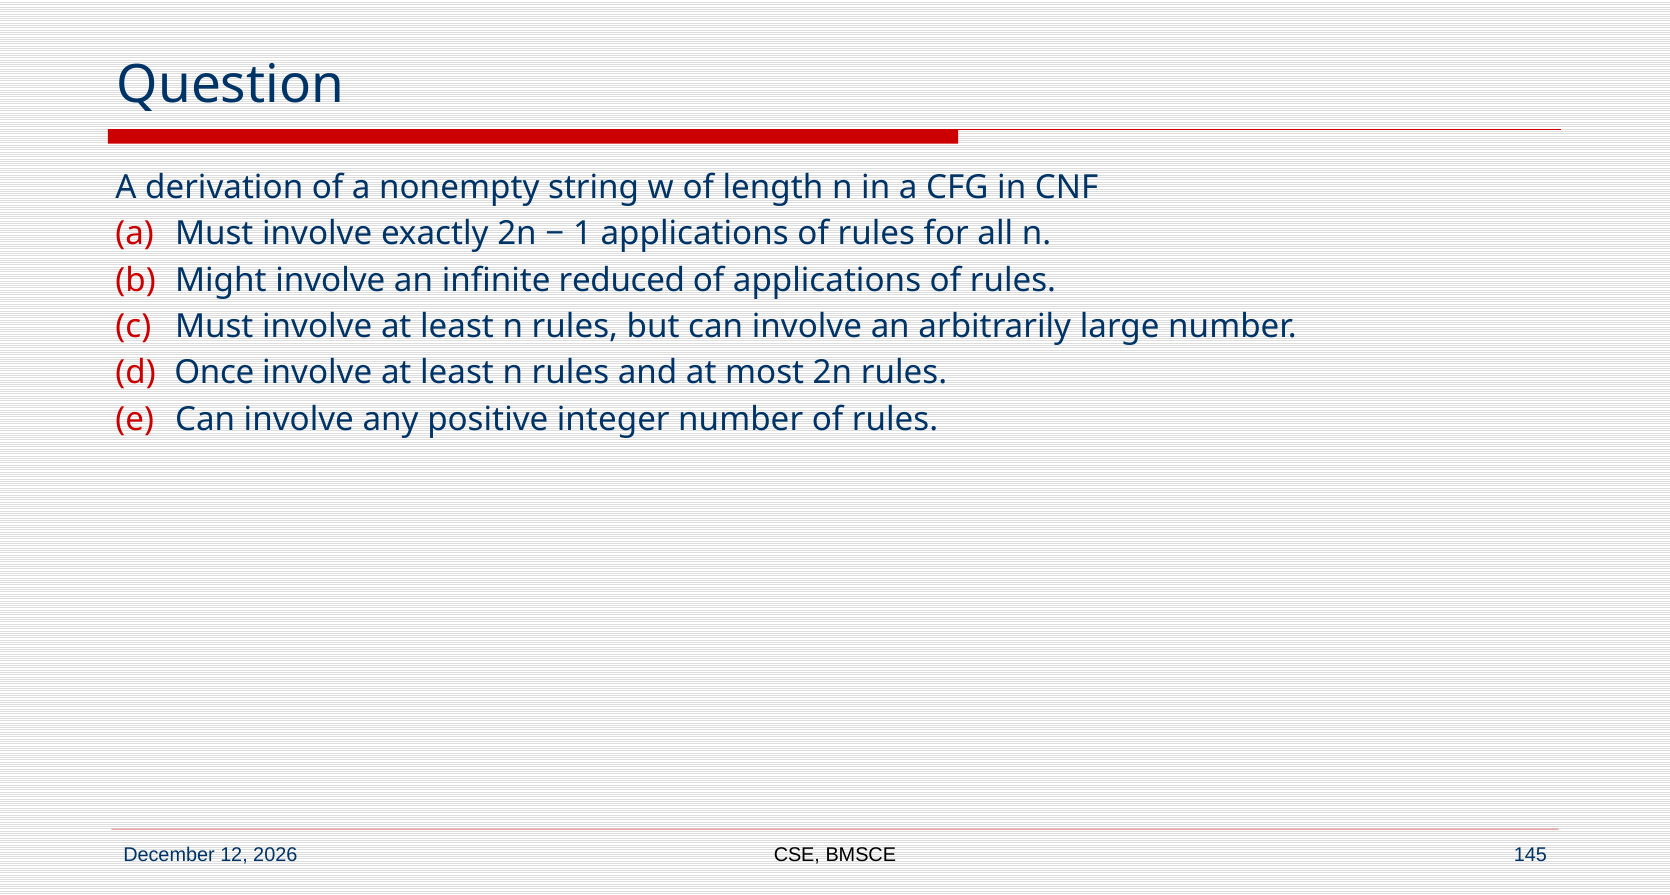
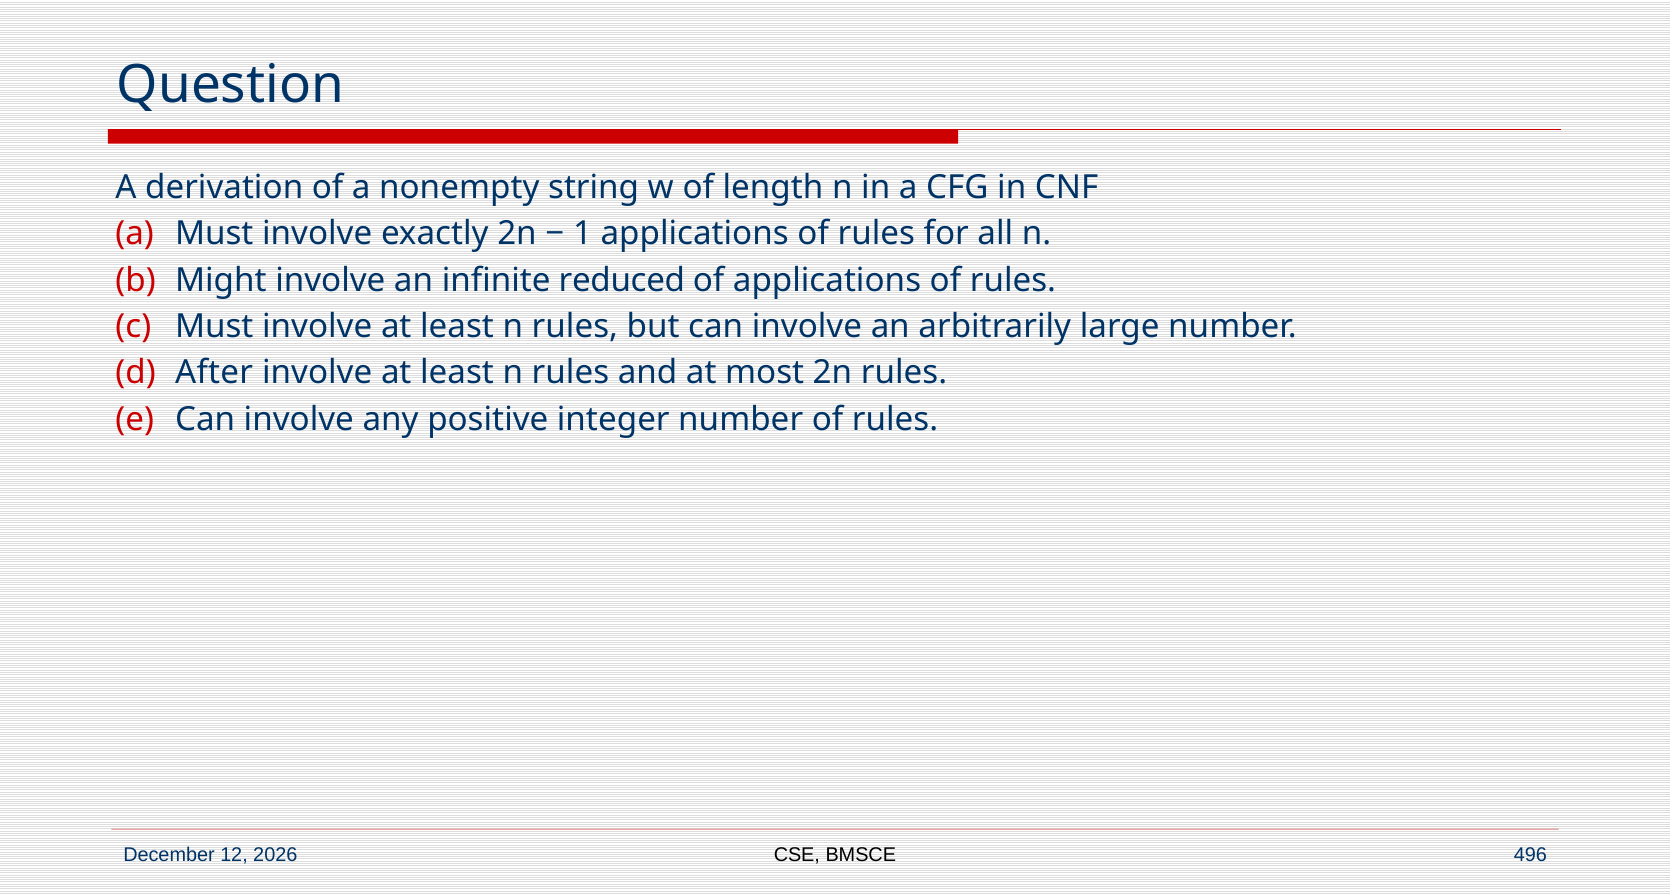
Once: Once -> After
145: 145 -> 496
